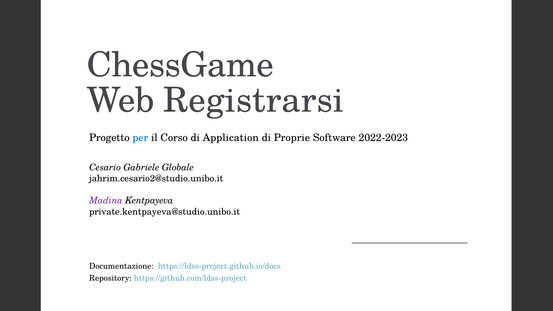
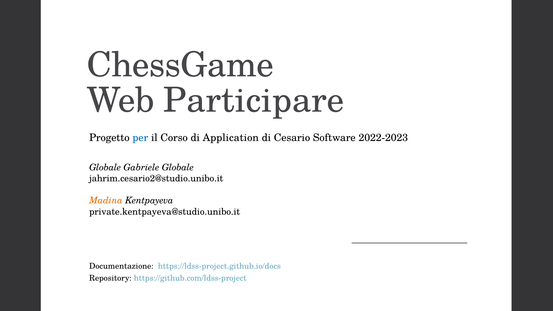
Registrarsi: Registrarsi -> Participare
Proprie: Proprie -> Cesario
Cesario at (105, 167): Cesario -> Globale
Madina colour: purple -> orange
